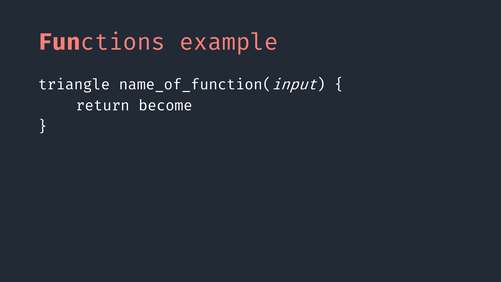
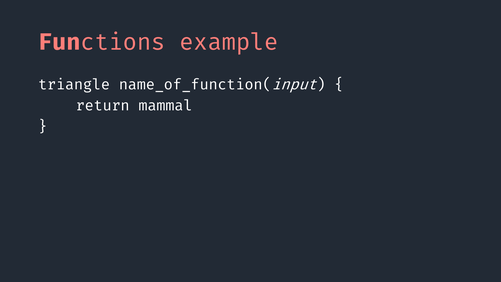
become: become -> mammal
